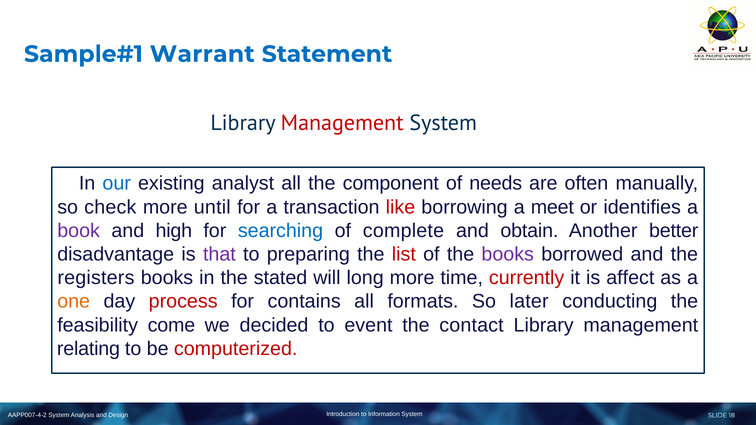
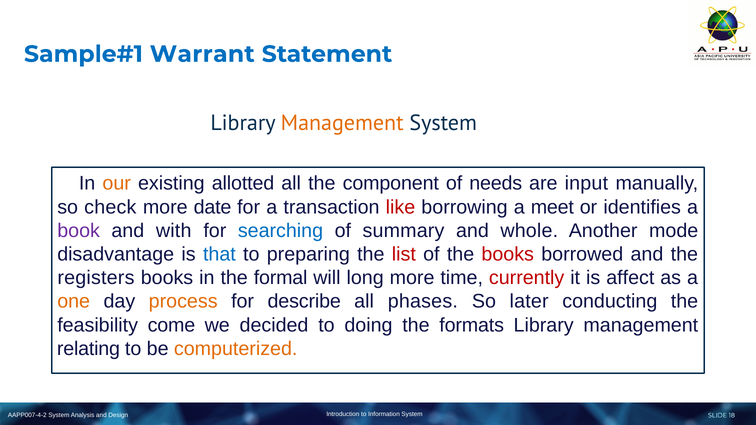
Management at (342, 123) colour: red -> orange
our colour: blue -> orange
analyst: analyst -> allotted
often: often -> input
until: until -> date
high: high -> with
complete: complete -> summary
obtain: obtain -> whole
better: better -> mode
that colour: purple -> blue
books at (508, 254) colour: purple -> red
stated: stated -> formal
process colour: red -> orange
contains: contains -> describe
formats: formats -> phases
event: event -> doing
contact: contact -> formats
computerized colour: red -> orange
